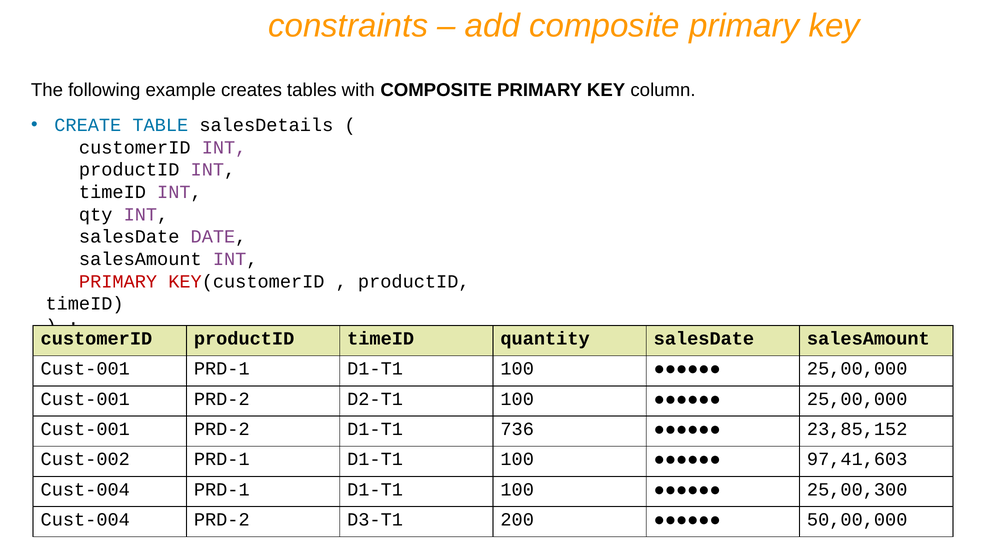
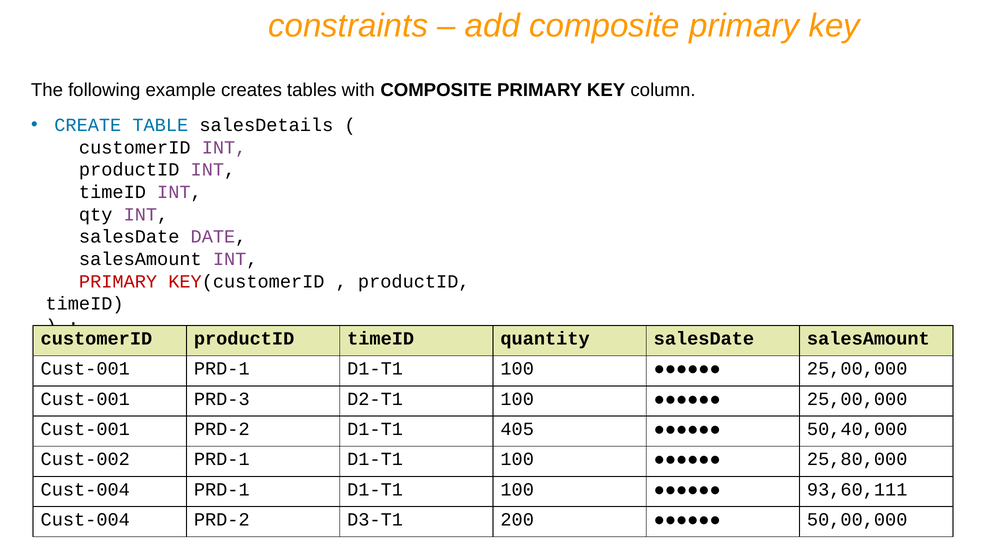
PRD-2 at (222, 399): PRD-2 -> PRD-3
736: 736 -> 405
23,85,152: 23,85,152 -> 50,40,000
97,41,603: 97,41,603 -> 25,80,000
25,00,300: 25,00,300 -> 93,60,111
